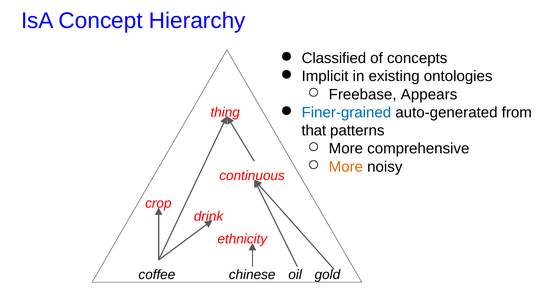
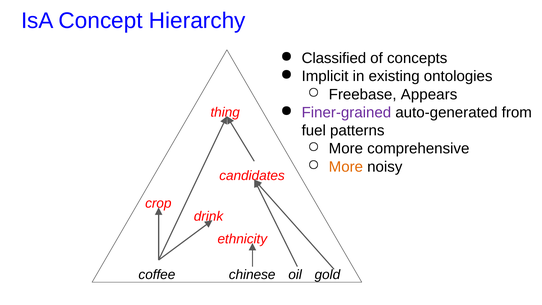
Finer-grained colour: blue -> purple
that: that -> fuel
continuous: continuous -> candidates
